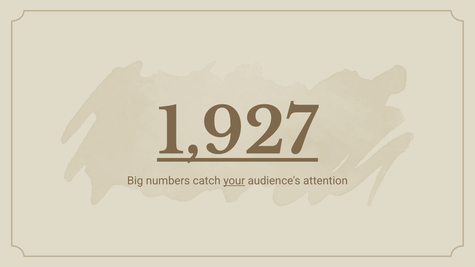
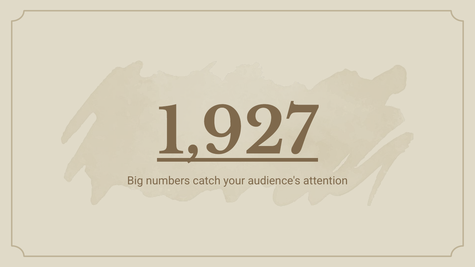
your underline: present -> none
